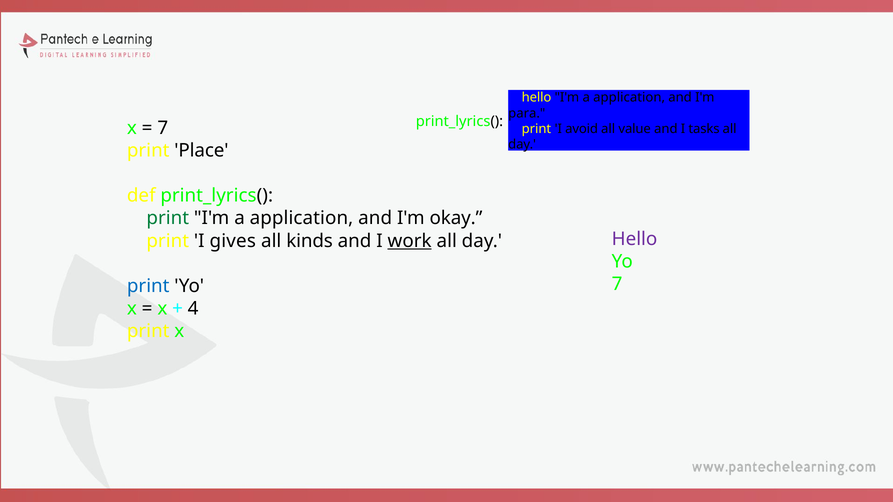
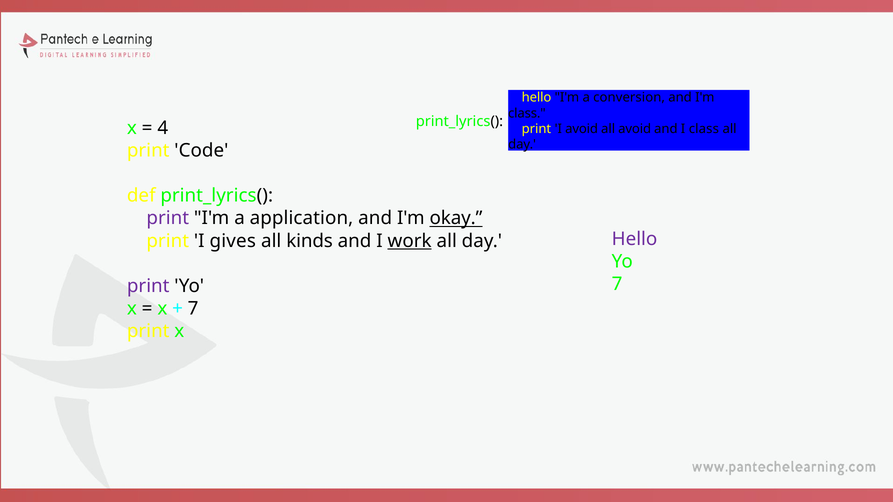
application at (629, 98): application -> conversion
para at (527, 113): para -> class
7 at (163, 128): 7 -> 4
all value: value -> avoid
I tasks: tasks -> class
Place: Place -> Code
print at (168, 218) colour: green -> purple
okay underline: none -> present
print at (148, 286) colour: blue -> purple
4 at (193, 309): 4 -> 7
